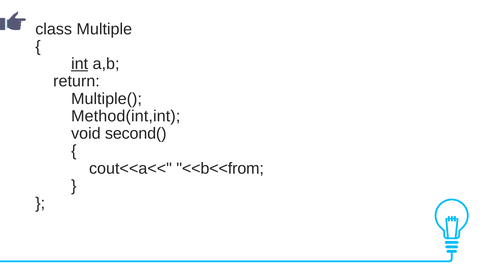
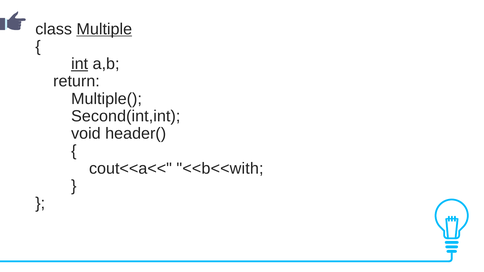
Multiple underline: none -> present
Method(int,int: Method(int,int -> Second(int,int
second(: second( -> header(
<<b<<from: <<b<<from -> <<b<<with
